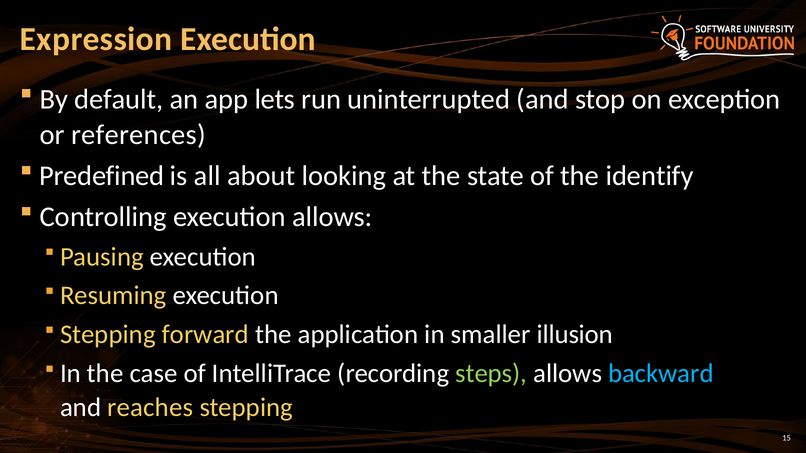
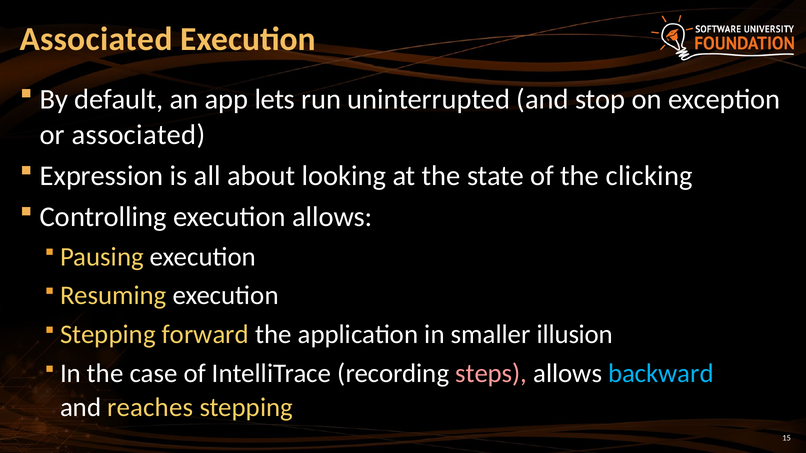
Expression at (96, 39): Expression -> Associated
or references: references -> associated
Predefined: Predefined -> Expression
identify: identify -> clicking
steps colour: light green -> pink
